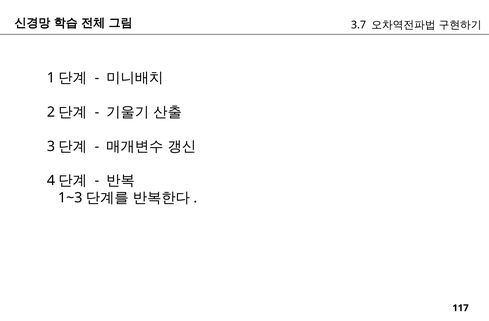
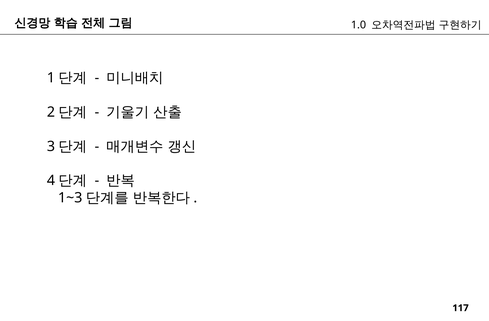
3.7: 3.7 -> 1.0
